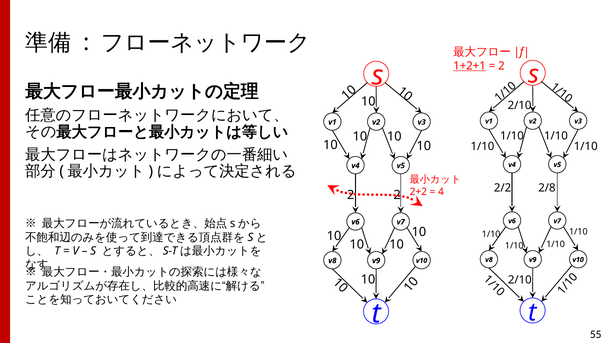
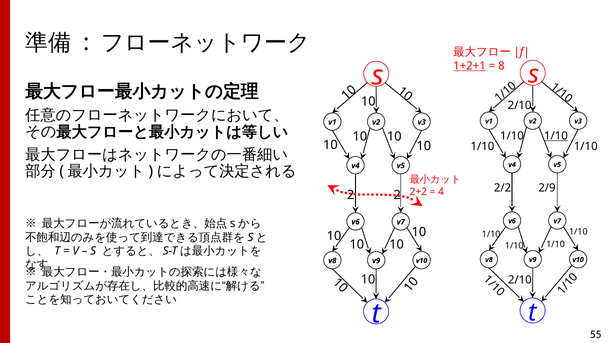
2 at (502, 66): 2 -> 8
1/10 at (556, 136) underline: none -> present
2/8: 2/8 -> 2/9
